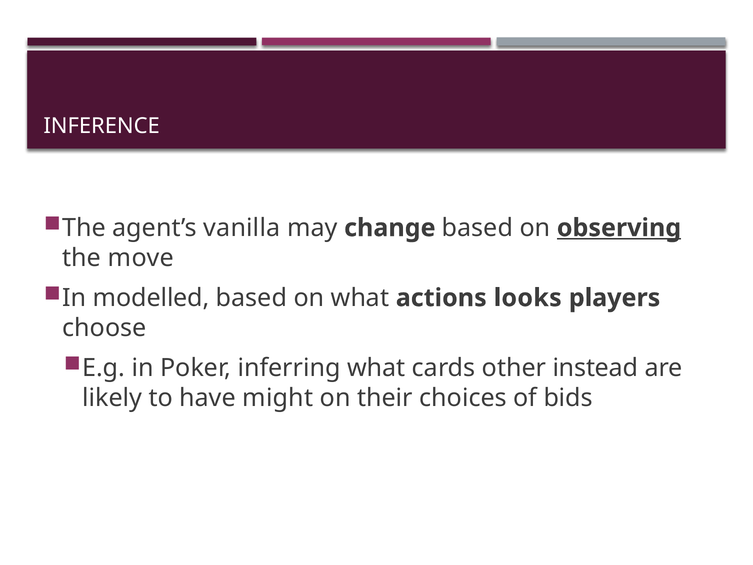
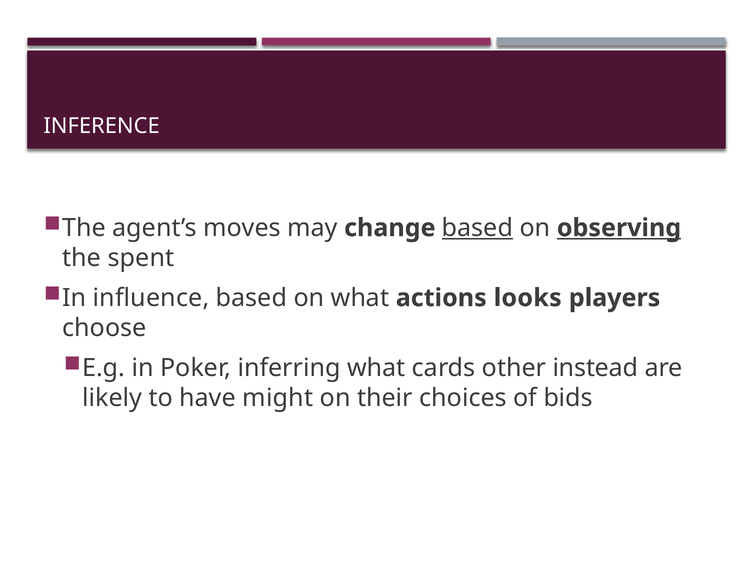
vanilla: vanilla -> moves
based at (478, 228) underline: none -> present
move: move -> spent
modelled: modelled -> influence
